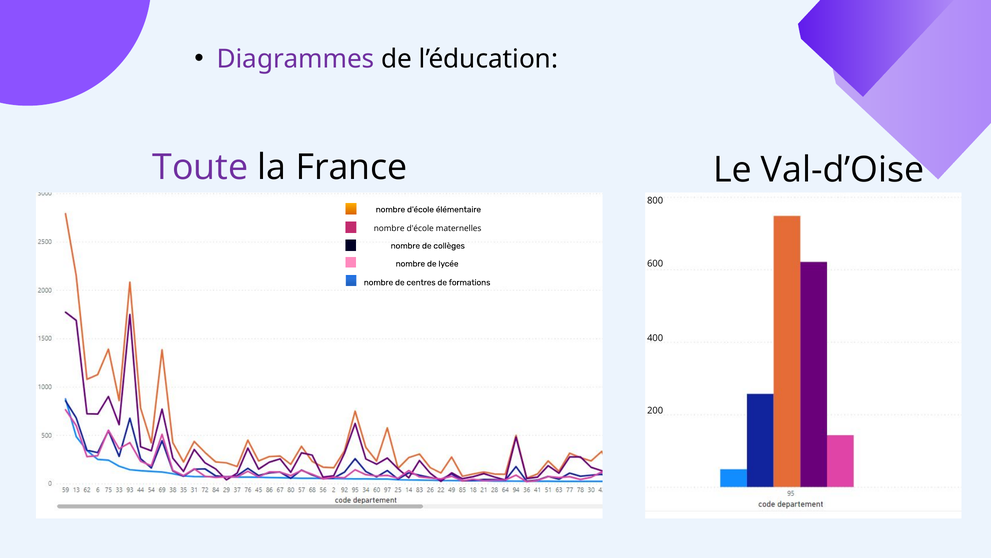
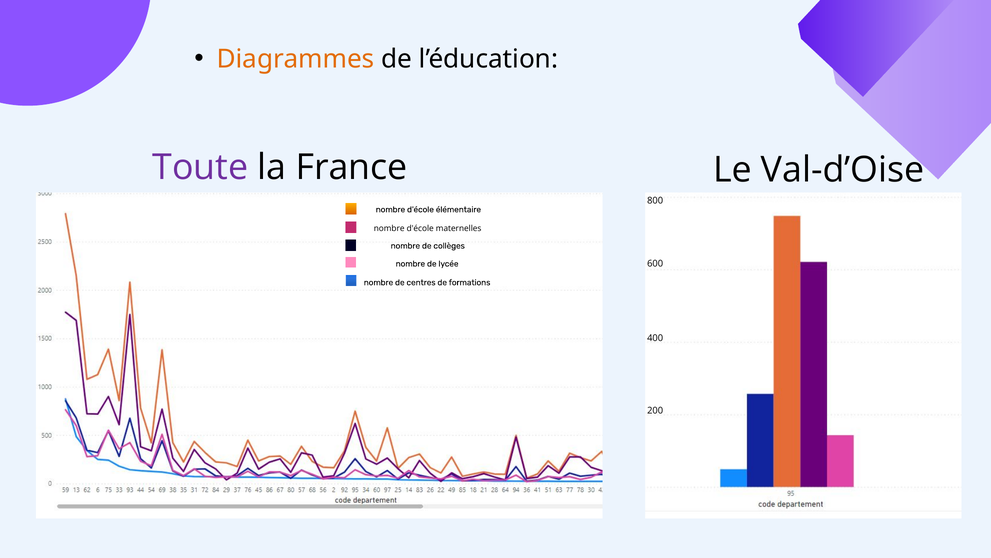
Diagrammes colour: purple -> orange
